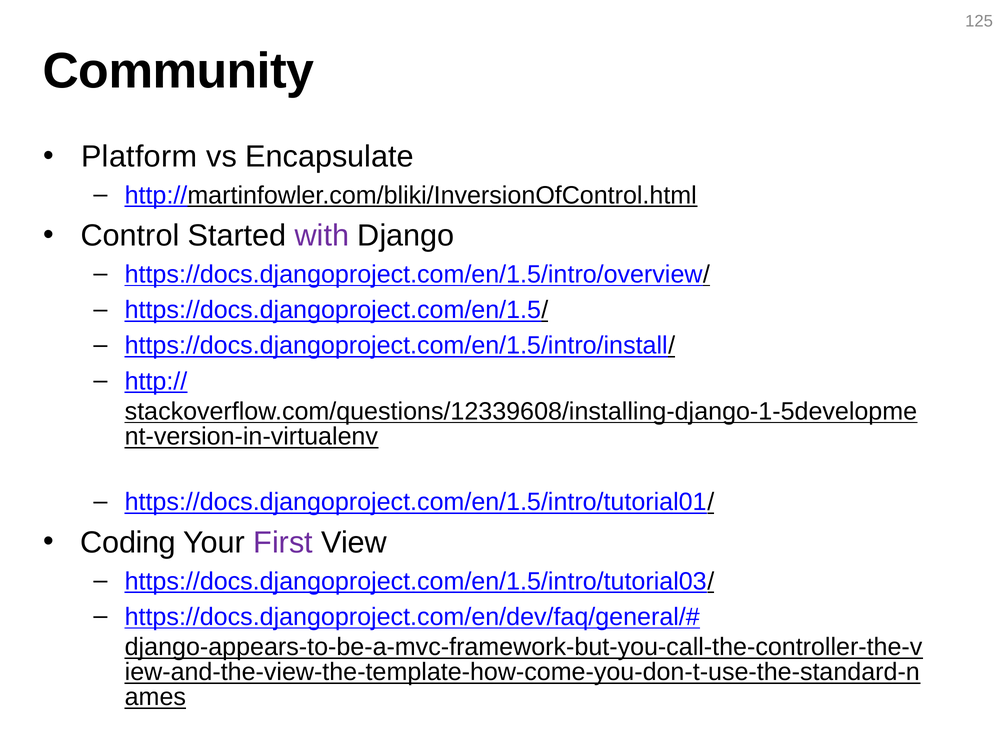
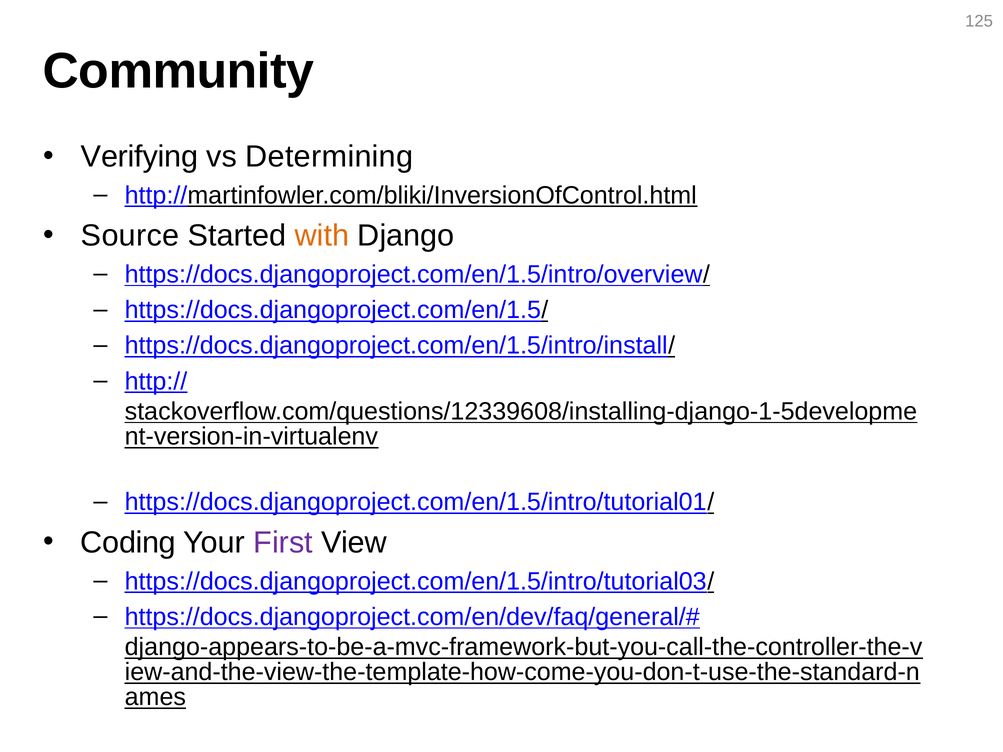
Platform: Platform -> Verifying
Encapsulate: Encapsulate -> Determining
Control: Control -> Source
with colour: purple -> orange
